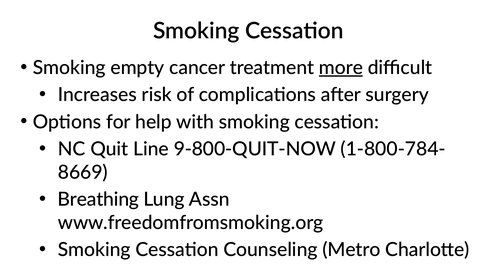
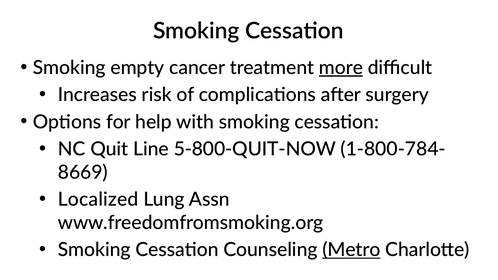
9-800-QUIT-NOW: 9-800-QUIT-NOW -> 5-800-QUIT-NOW
Breathing: Breathing -> Localized
Metro underline: none -> present
